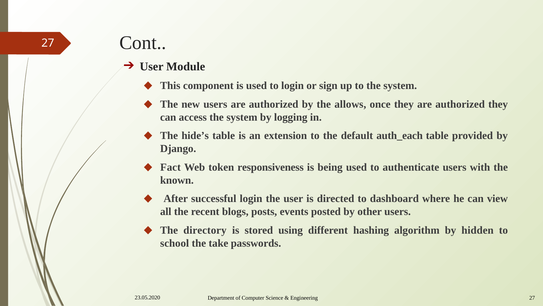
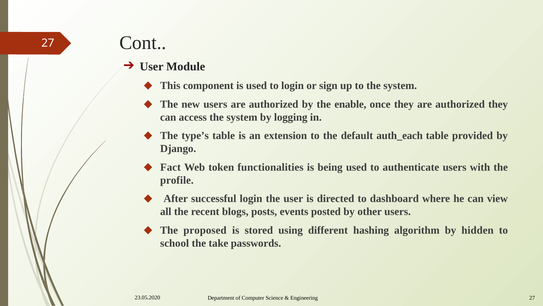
allows: allows -> enable
hide’s: hide’s -> type’s
responsiveness: responsiveness -> functionalities
known: known -> profile
directory: directory -> proposed
